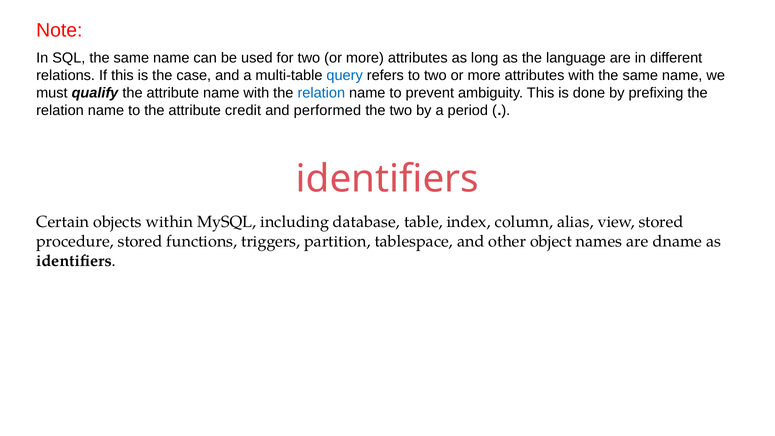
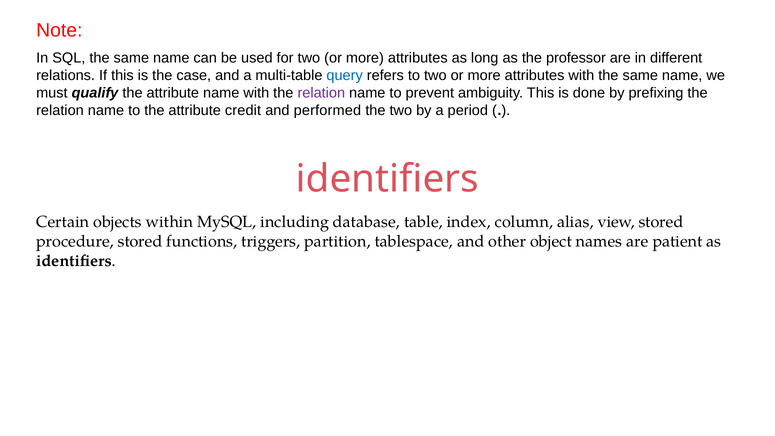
language: language -> professor
relation at (321, 93) colour: blue -> purple
dname: dname -> patient
